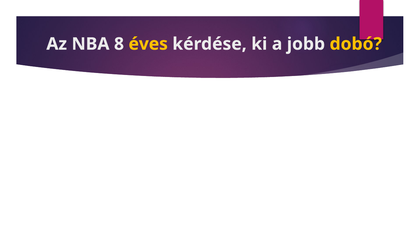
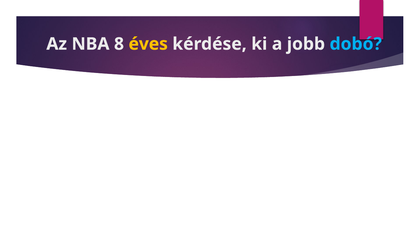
dobó colour: yellow -> light blue
